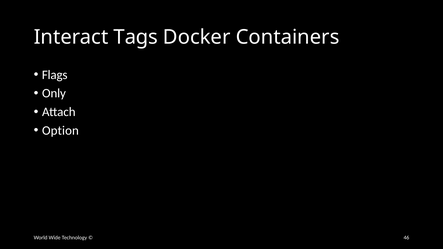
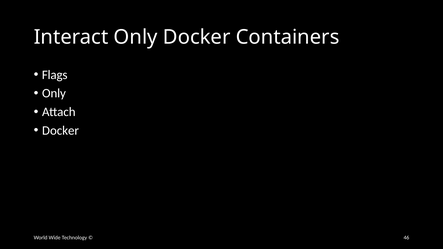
Interact Tags: Tags -> Only
Option at (60, 131): Option -> Docker
